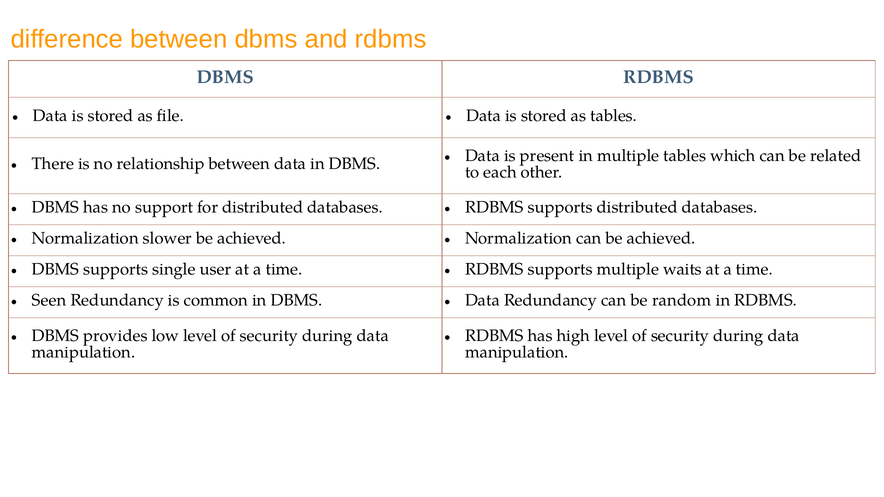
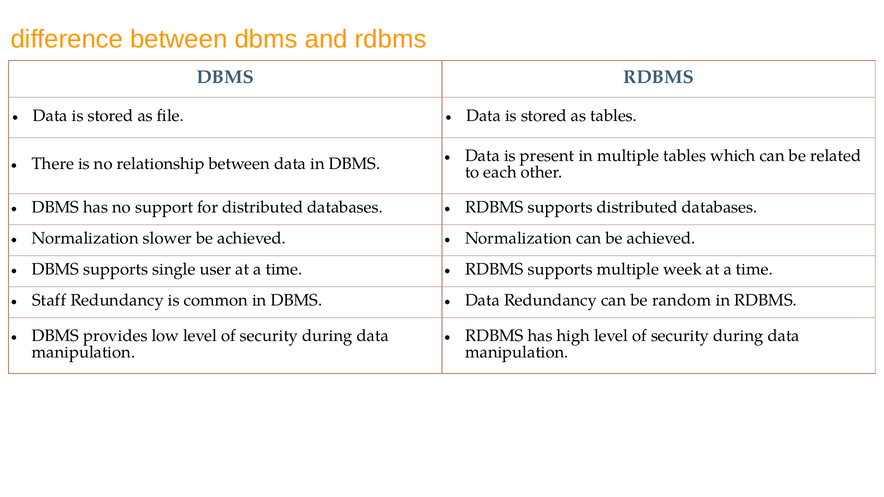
waits: waits -> week
Seen: Seen -> Staff
